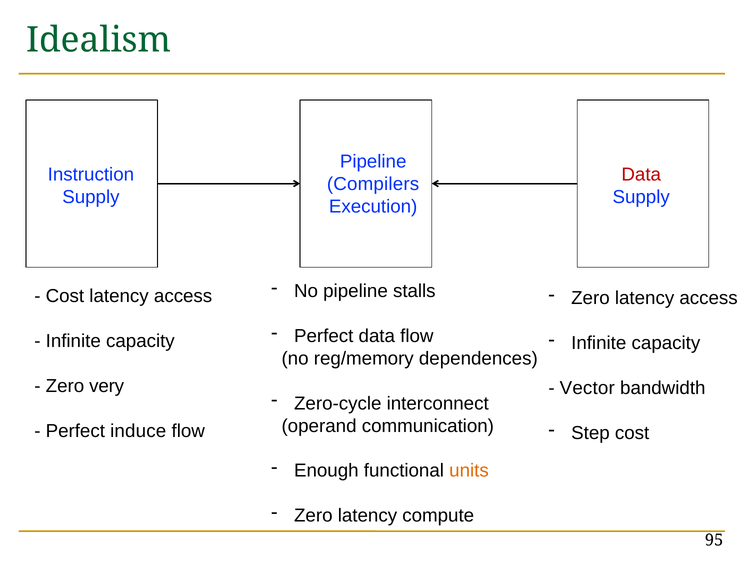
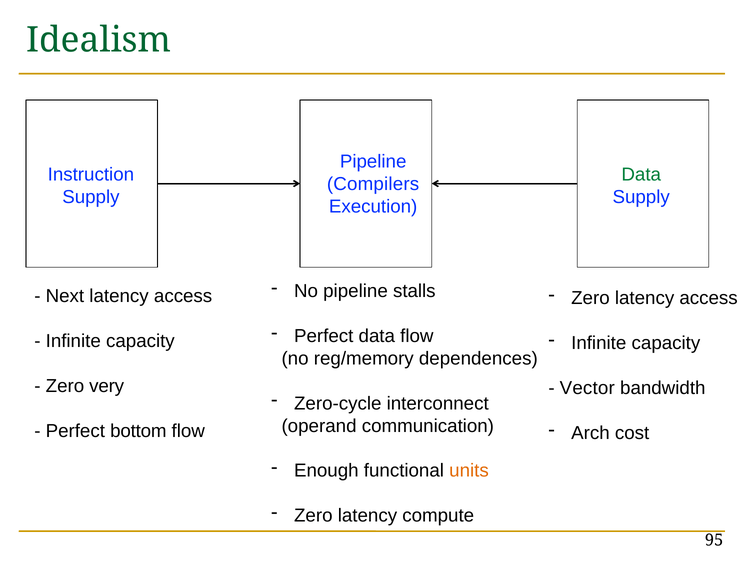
Data at (641, 175) colour: red -> green
Cost at (65, 297): Cost -> Next
induce: induce -> bottom
Step: Step -> Arch
